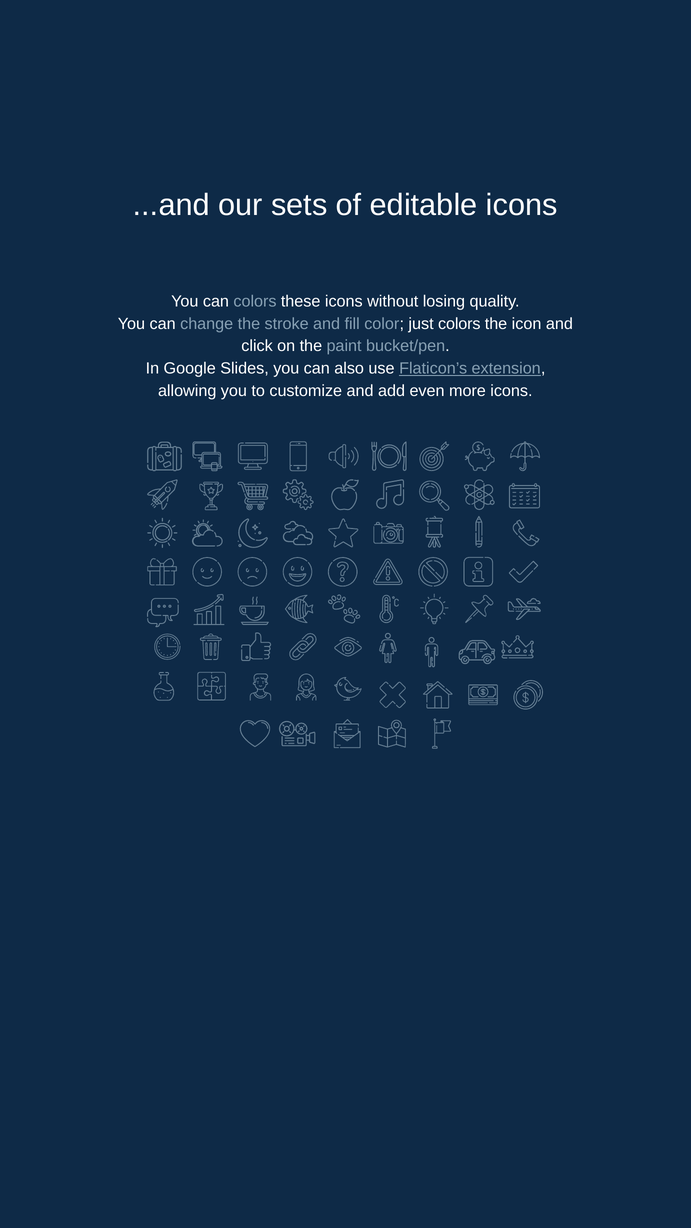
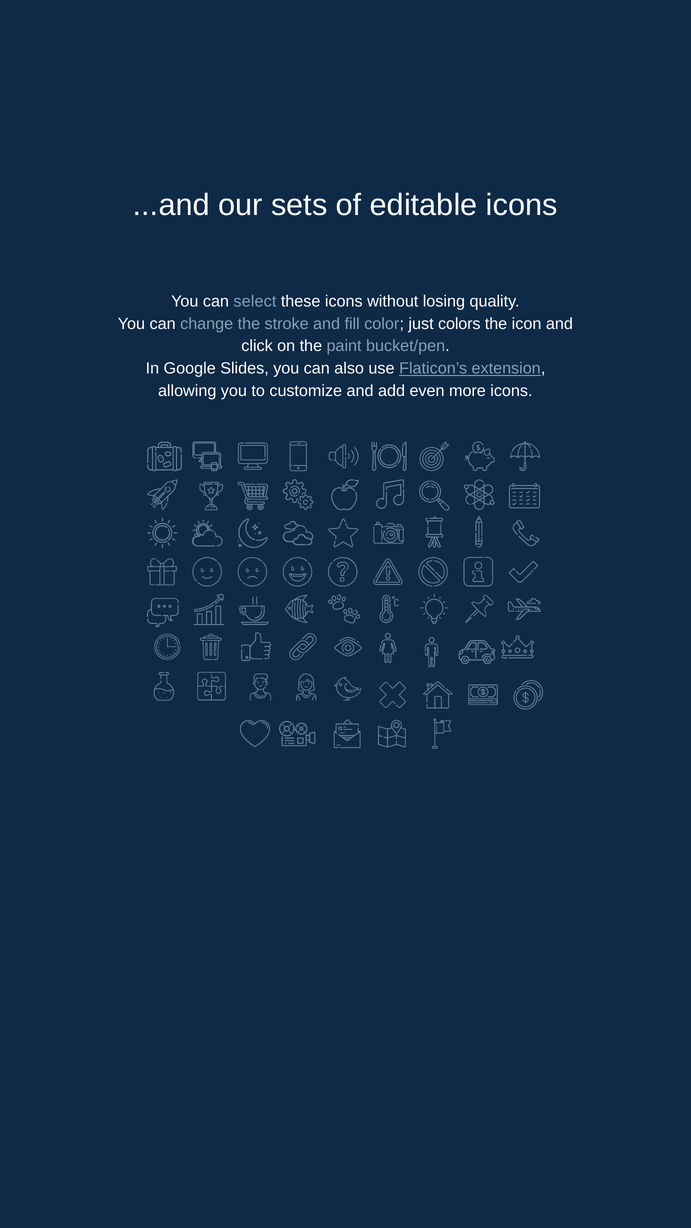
can colors: colors -> select
